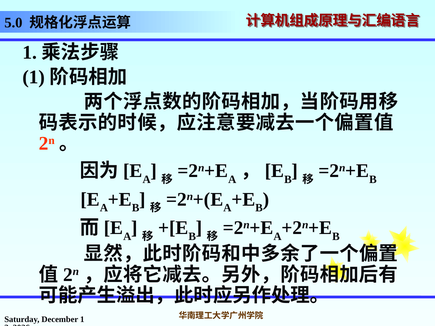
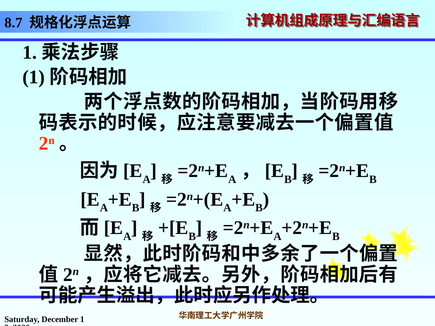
5.0: 5.0 -> 8.7
